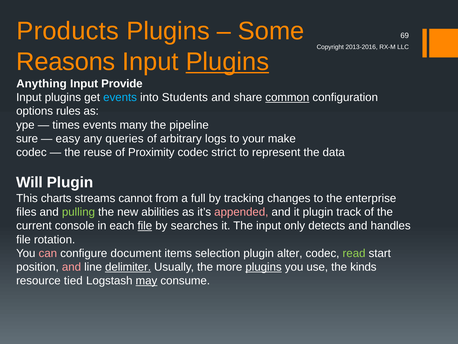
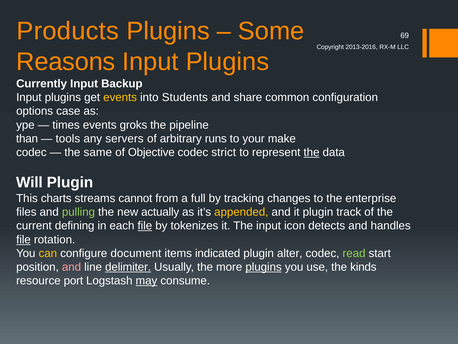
Plugins at (227, 62) underline: present -> none
Anything: Anything -> Currently
Provide: Provide -> Backup
events at (120, 97) colour: light blue -> yellow
common underline: present -> none
rules: rules -> case
many: many -> groks
sure: sure -> than
easy: easy -> tools
queries: queries -> servers
logs: logs -> runs
reuse: reuse -> same
Proximity: Proximity -> Objective
the at (311, 152) underline: none -> present
abilities: abilities -> actually
appended colour: pink -> yellow
console: console -> defining
searches: searches -> tokenizes
only: only -> icon
file at (23, 239) underline: none -> present
can colour: pink -> yellow
selection: selection -> indicated
tied: tied -> port
